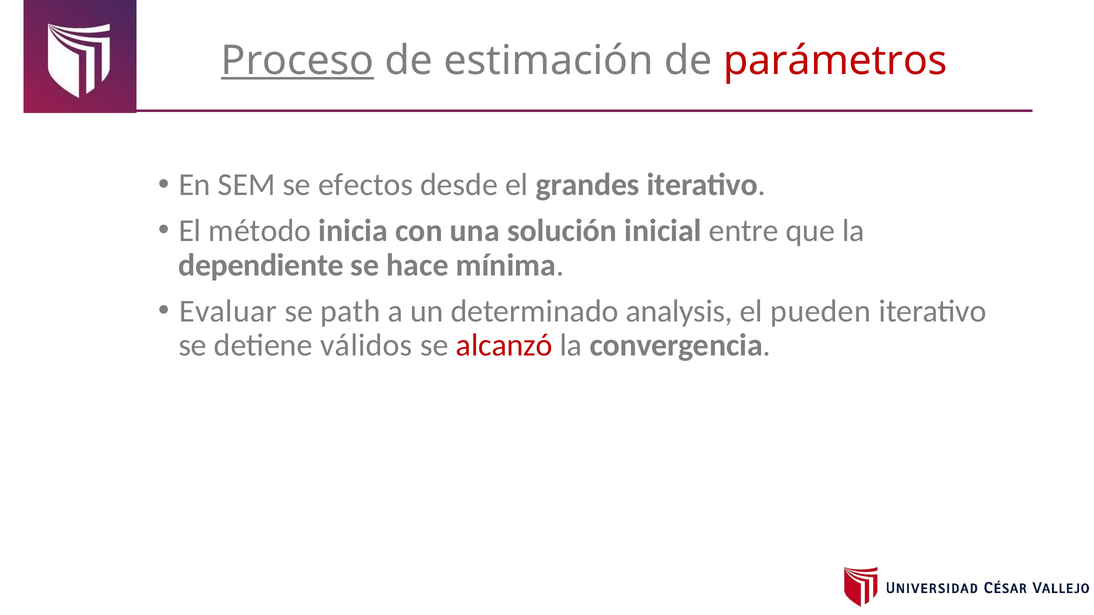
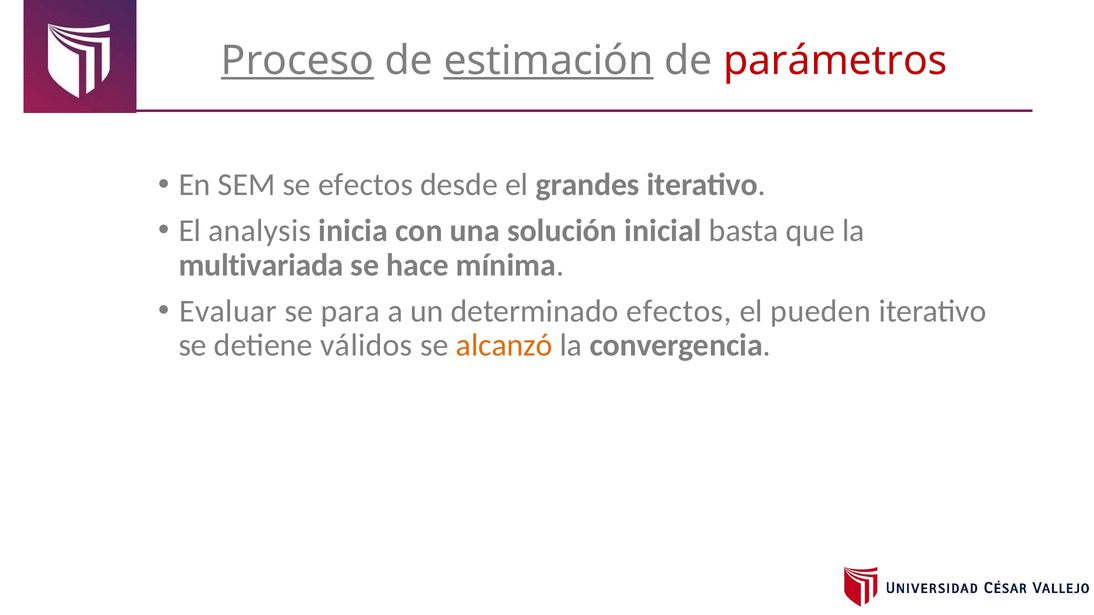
estimación underline: none -> present
método: método -> analysis
entre: entre -> basta
dependiente: dependiente -> multivariada
path: path -> para
determinado analysis: analysis -> efectos
alcanzó colour: red -> orange
